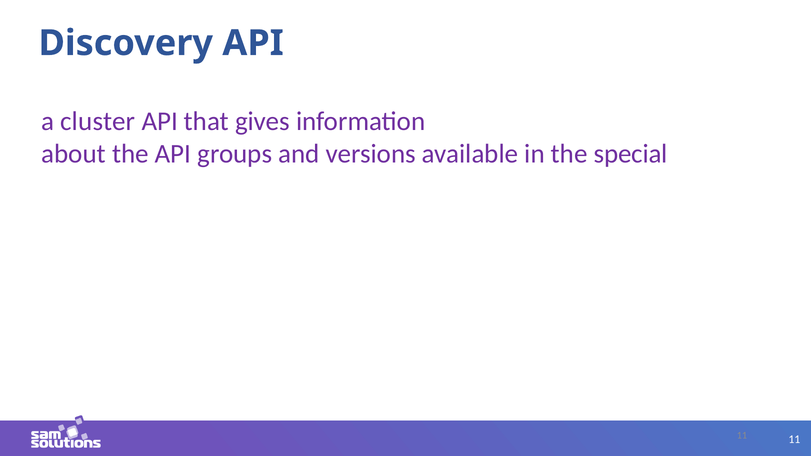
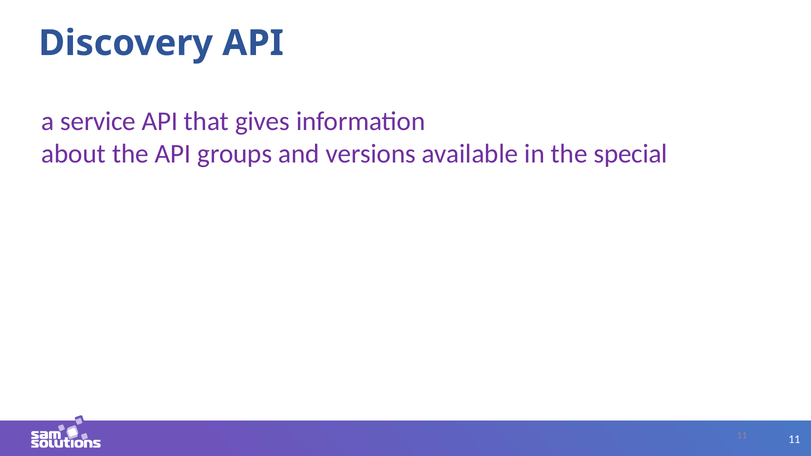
cluster: cluster -> service
